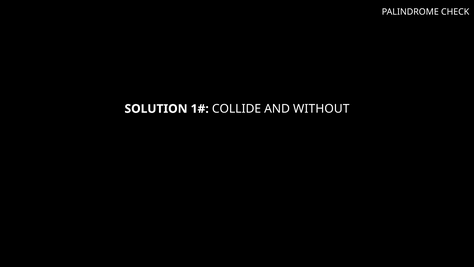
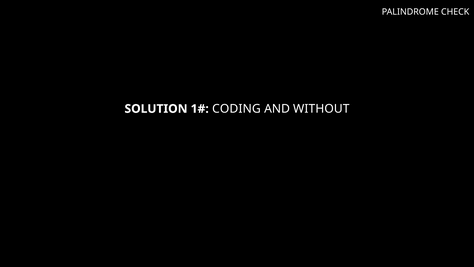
COLLIDE: COLLIDE -> CODING
